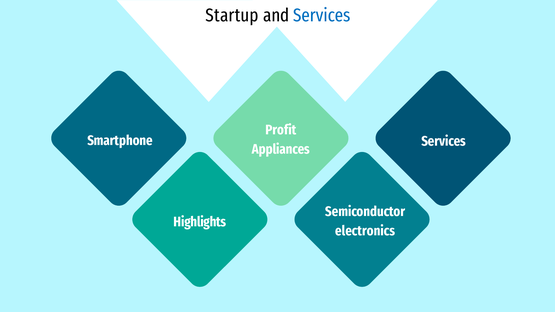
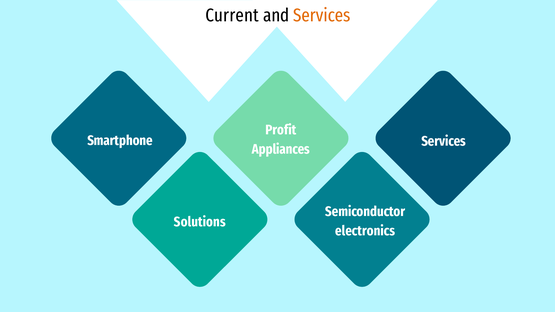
Startup: Startup -> Current
Services at (322, 15) colour: blue -> orange
Highlights: Highlights -> Solutions
